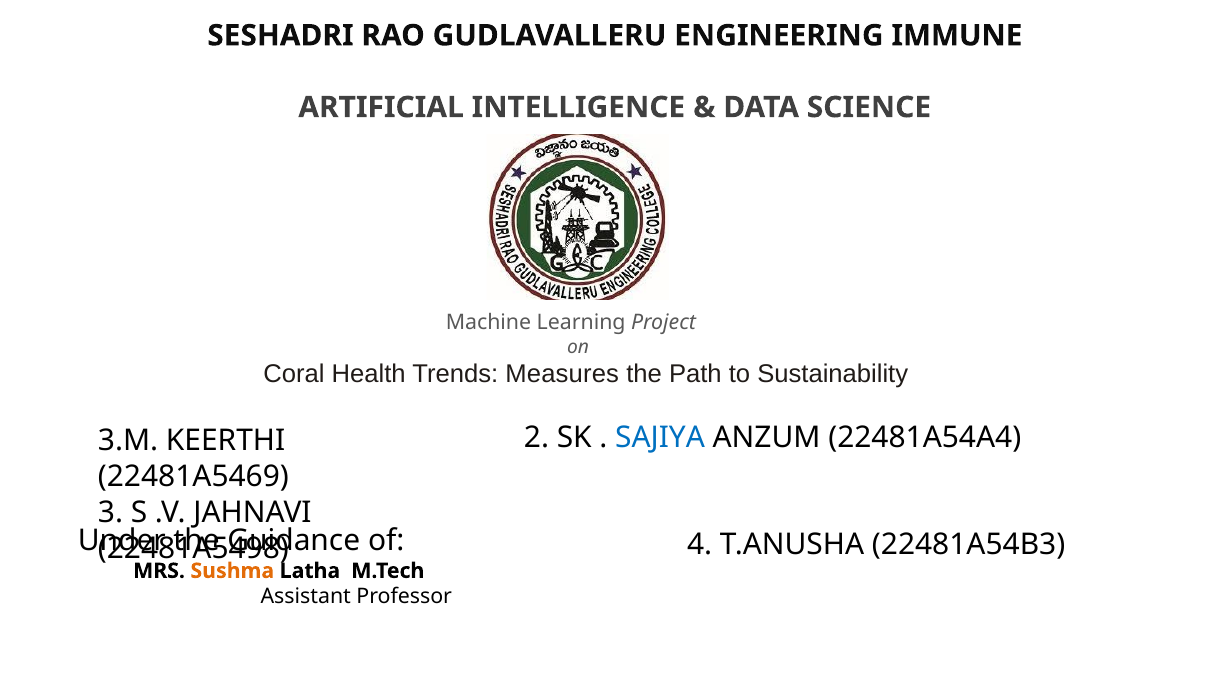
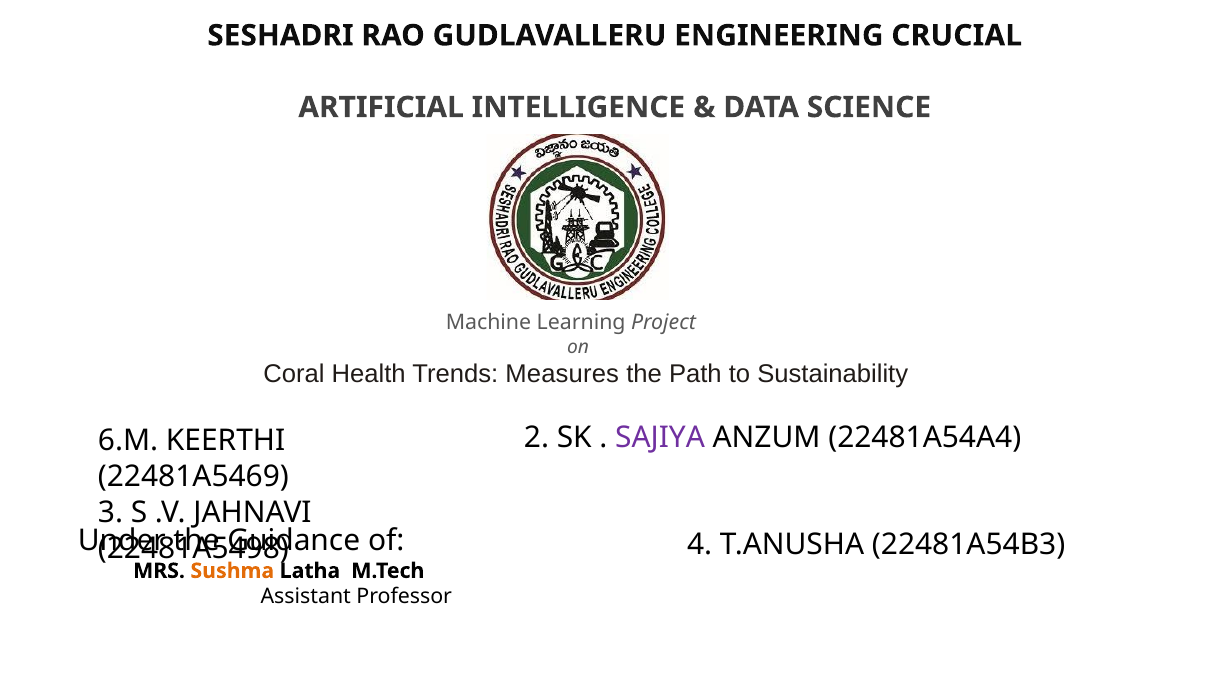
IMMUNE: IMMUNE -> CRUCIAL
SAJIYA colour: blue -> purple
3.M: 3.M -> 6.M
